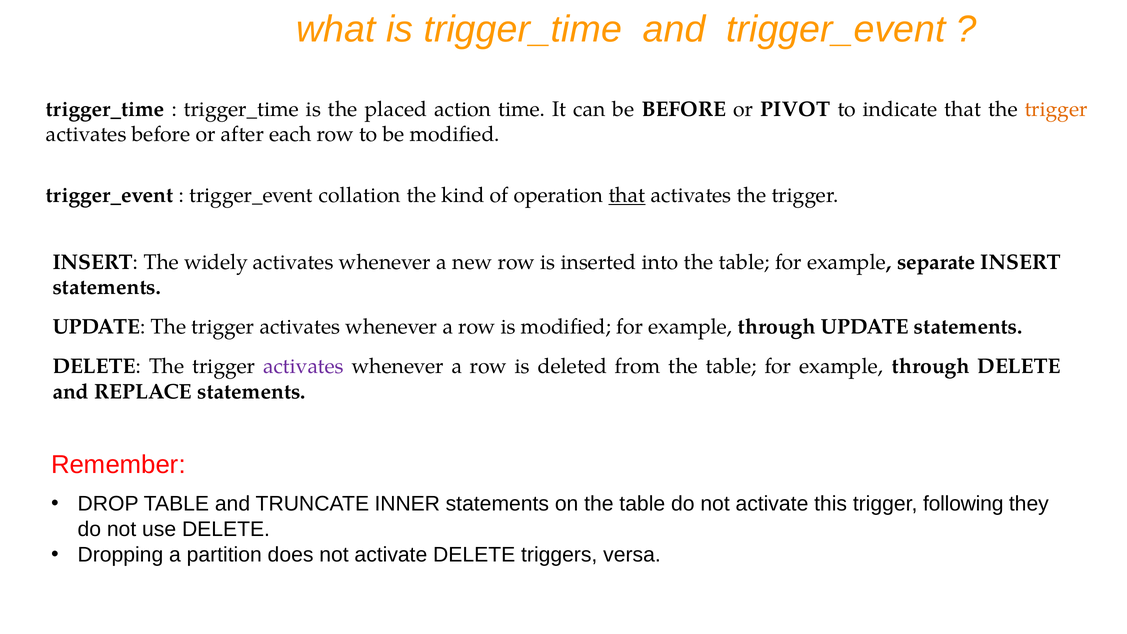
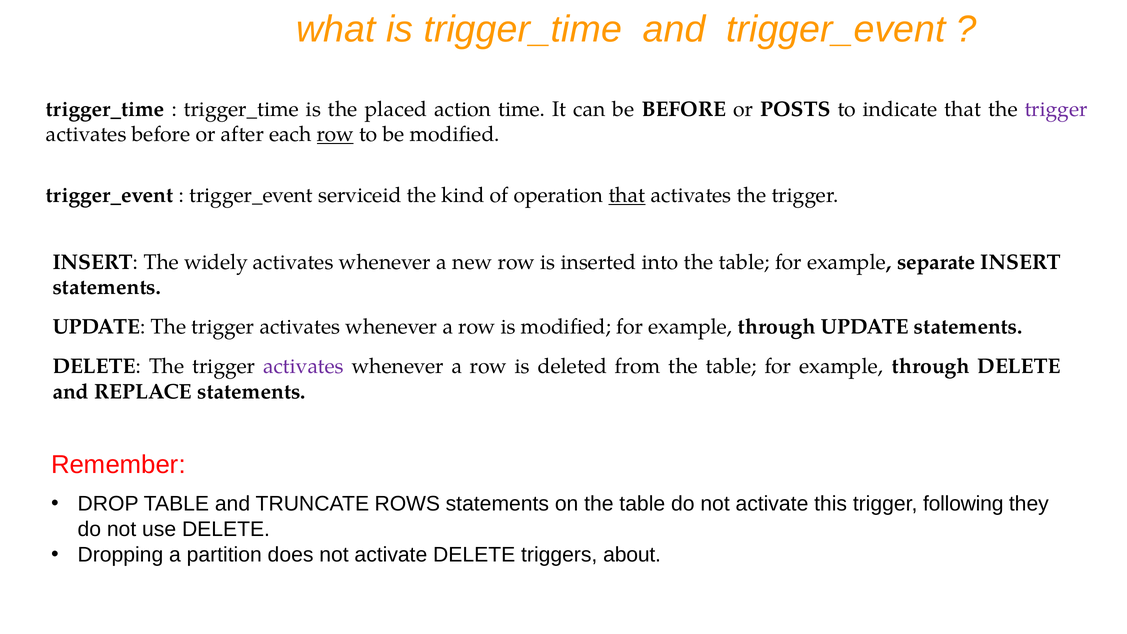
PIVOT: PIVOT -> POSTS
trigger at (1056, 109) colour: orange -> purple
row at (335, 134) underline: none -> present
collation: collation -> serviceid
INNER: INNER -> ROWS
versa: versa -> about
